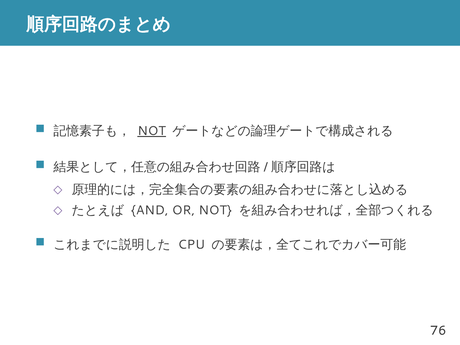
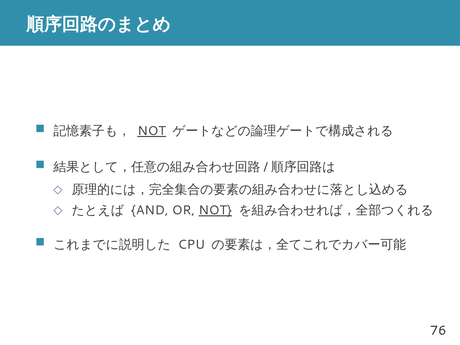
NOT at (215, 210) underline: none -> present
